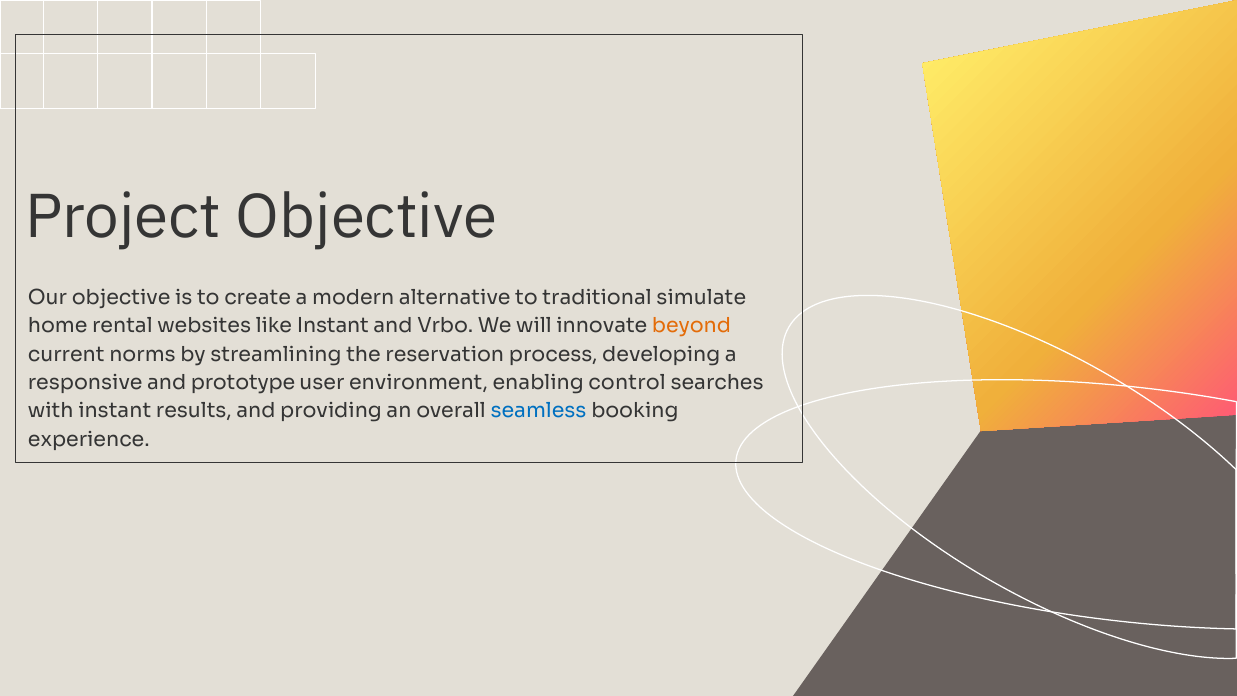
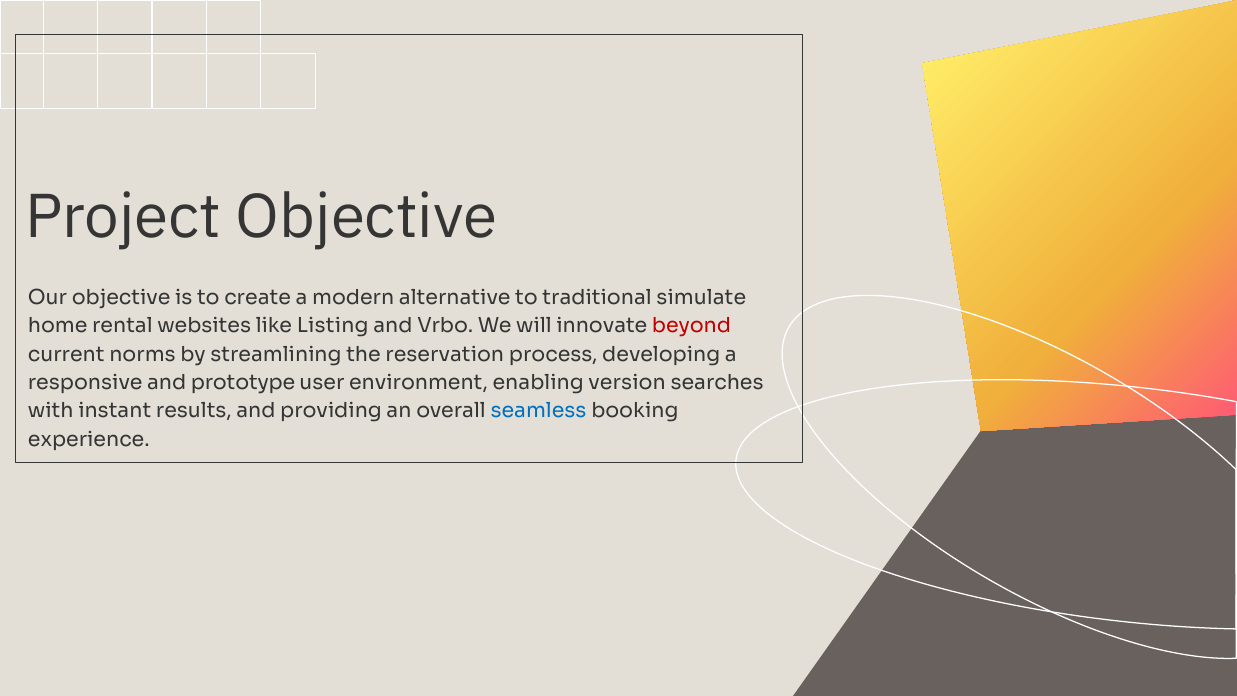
like Instant: Instant -> Listing
beyond colour: orange -> red
control: control -> version
